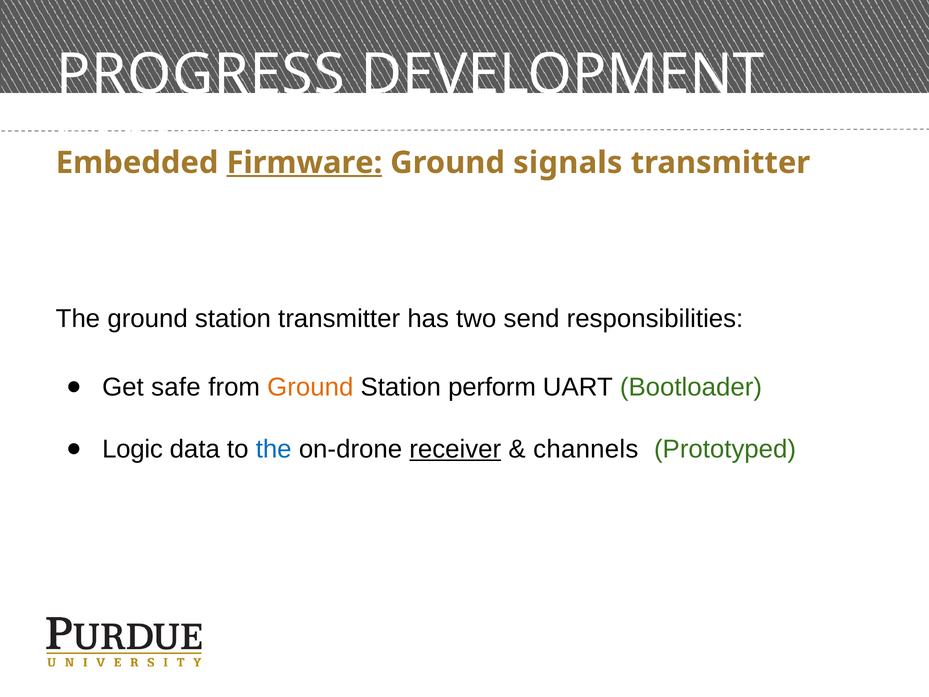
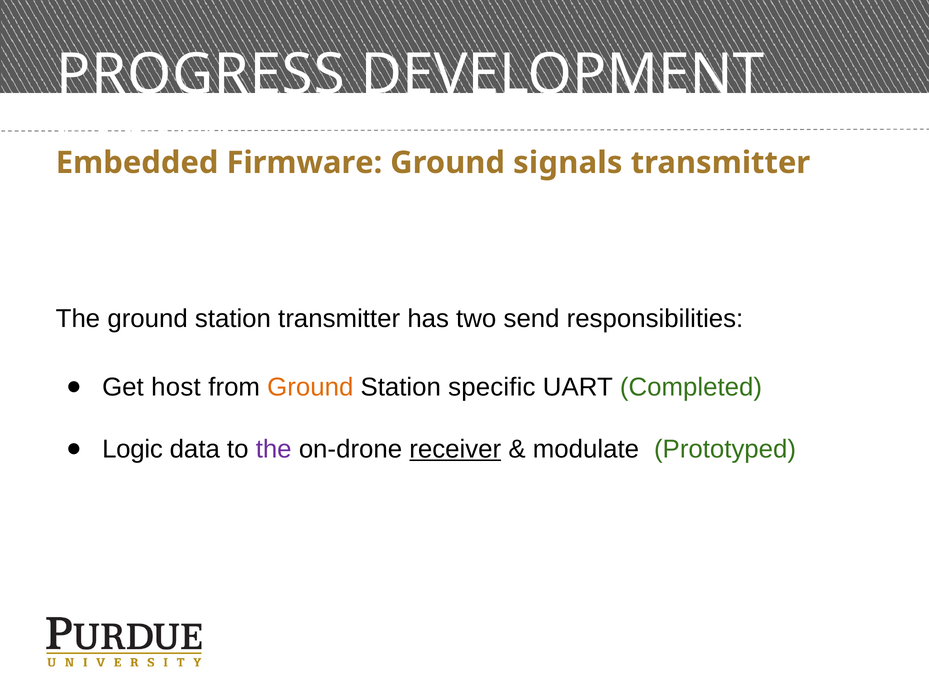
Firmware underline: present -> none
safe: safe -> host
perform: perform -> specific
Bootloader: Bootloader -> Completed
the at (274, 449) colour: blue -> purple
channels: channels -> modulate
